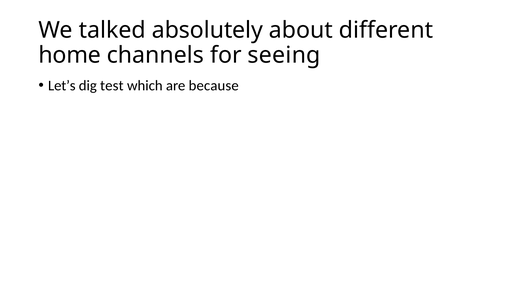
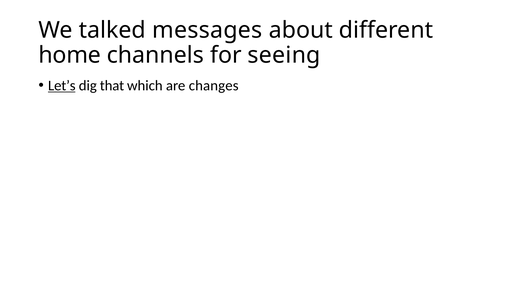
absolutely: absolutely -> messages
Let’s underline: none -> present
test: test -> that
because: because -> changes
